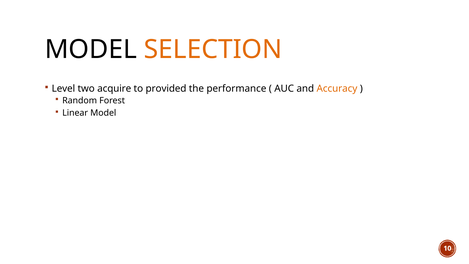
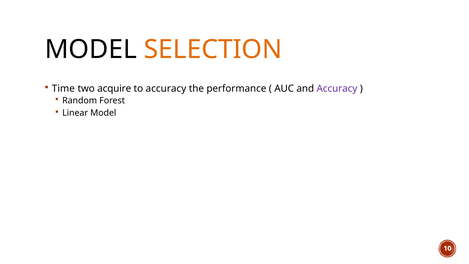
Level: Level -> Time
to provided: provided -> accuracy
Accuracy at (337, 89) colour: orange -> purple
